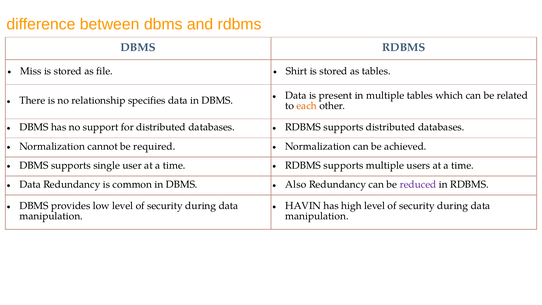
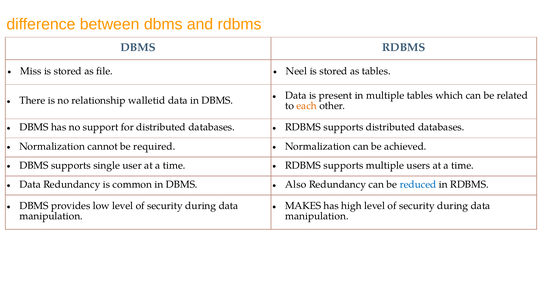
Shirt: Shirt -> Neel
specifies: specifies -> walletid
reduced colour: purple -> blue
HAVIN: HAVIN -> MAKES
